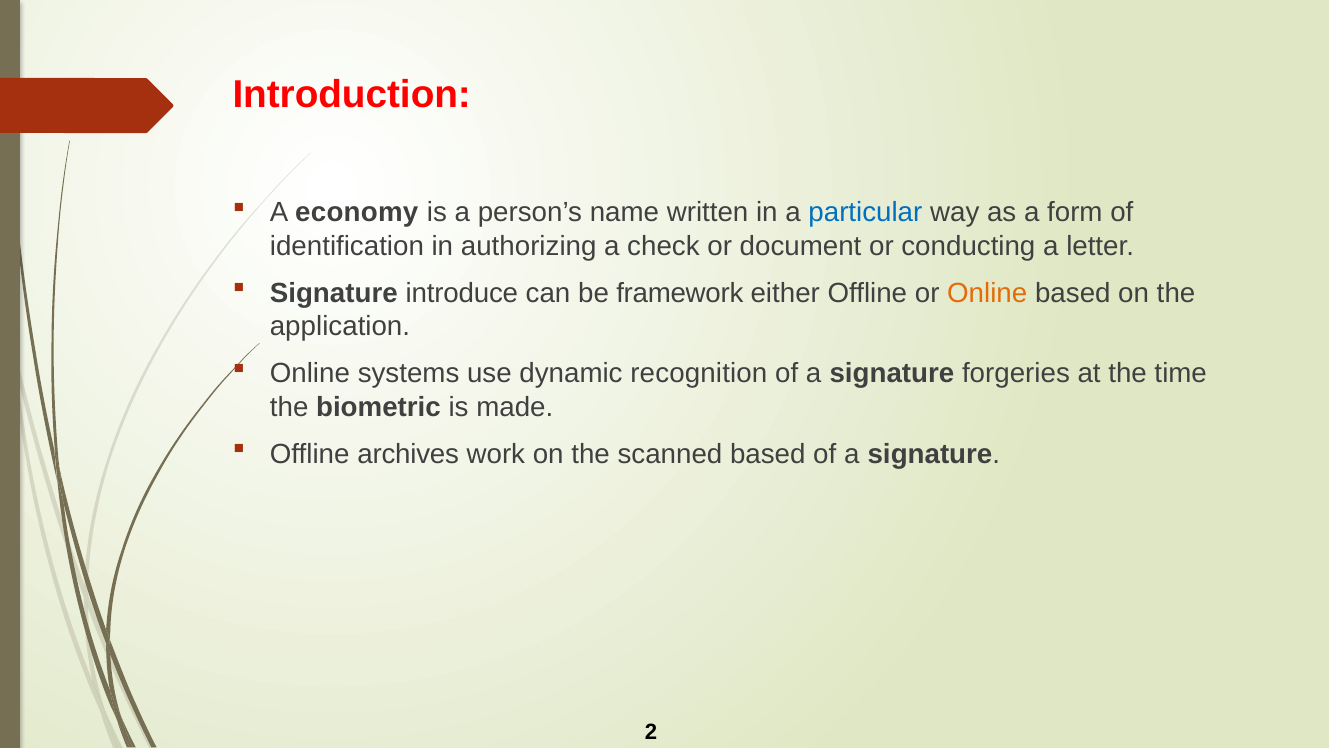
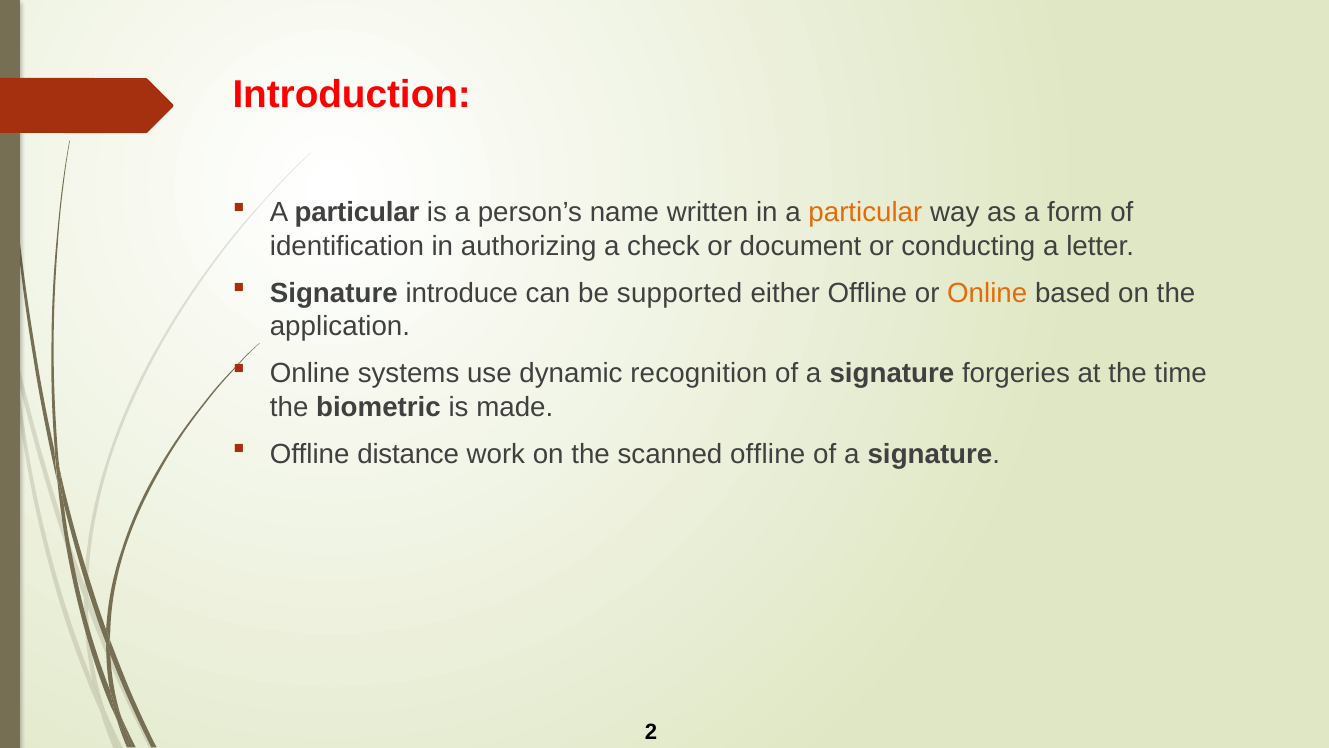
economy at (357, 213): economy -> particular
particular at (865, 213) colour: blue -> orange
framework: framework -> supported
archives: archives -> distance
scanned based: based -> offline
